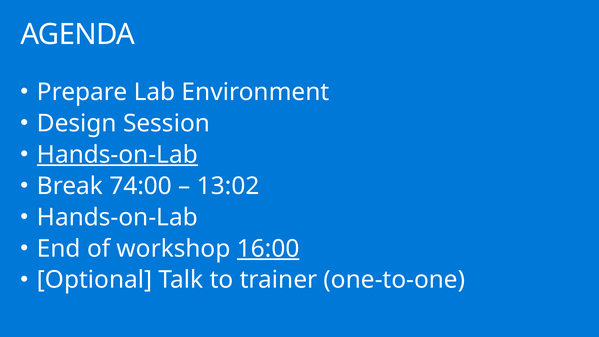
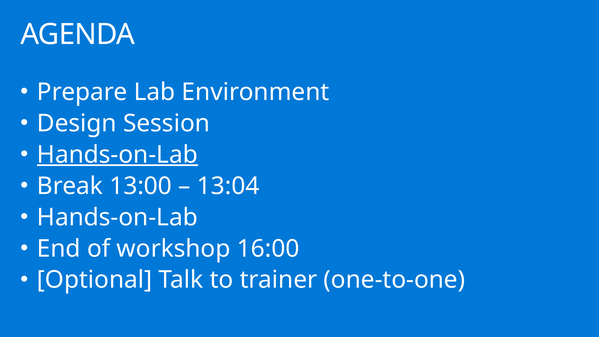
74:00: 74:00 -> 13:00
13:02: 13:02 -> 13:04
16:00 underline: present -> none
